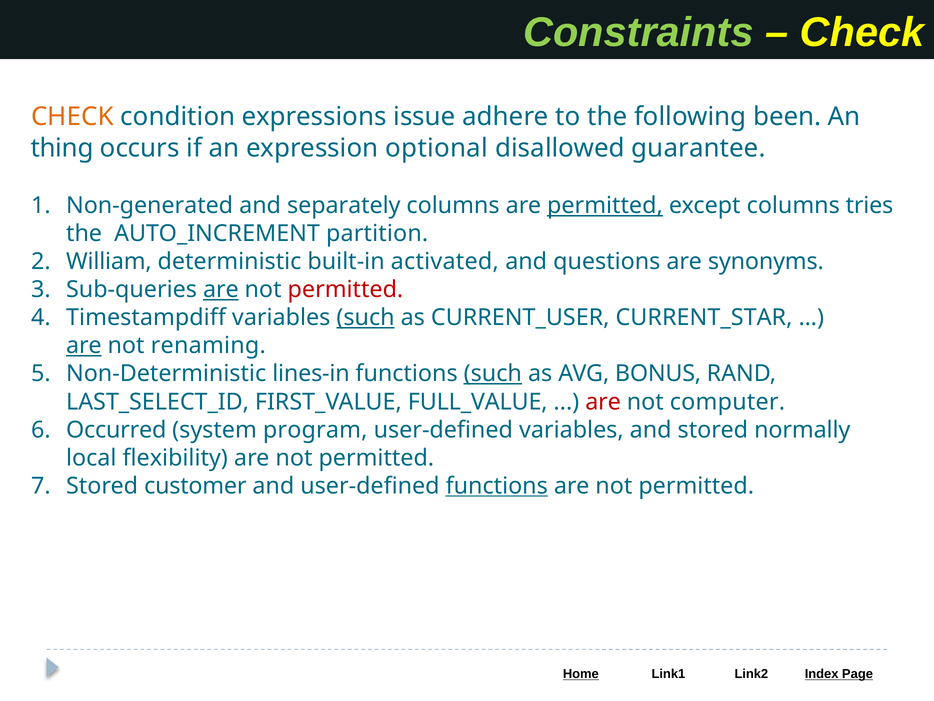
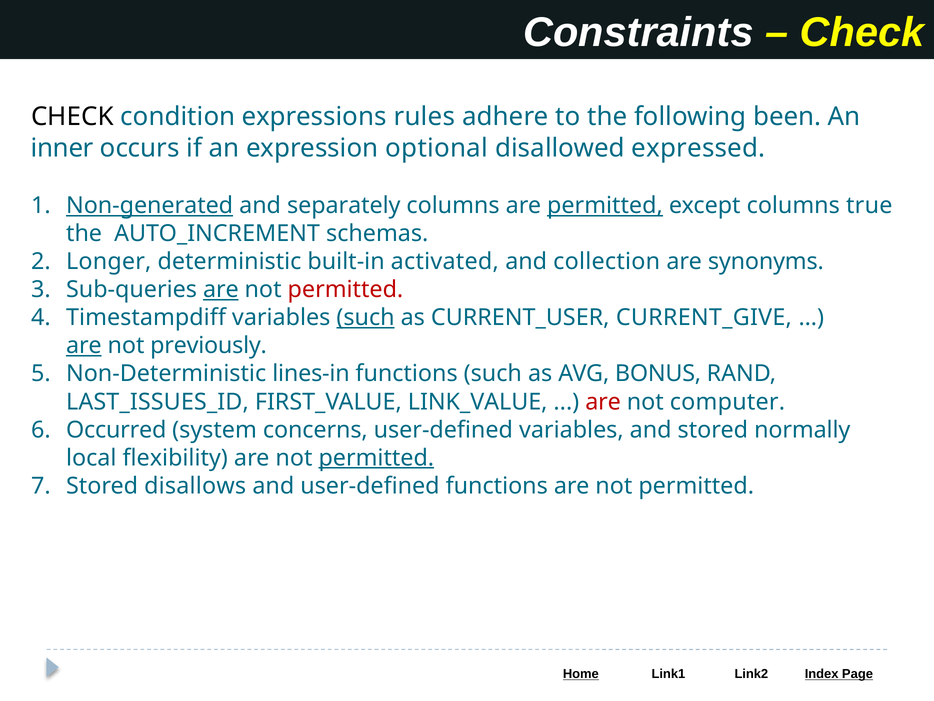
Constraints colour: light green -> white
CHECK at (72, 117) colour: orange -> black
issue: issue -> rules
thing: thing -> inner
guarantee: guarantee -> expressed
Non-generated underline: none -> present
tries: tries -> true
partition: partition -> schemas
William: William -> Longer
questions: questions -> collection
CURRENT_STAR: CURRENT_STAR -> CURRENT_GIVE
renaming: renaming -> previously
such at (493, 374) underline: present -> none
LAST_SELECT_ID: LAST_SELECT_ID -> LAST_ISSUES_ID
FULL_VALUE: FULL_VALUE -> LINK_VALUE
program: program -> concerns
permitted at (376, 458) underline: none -> present
customer: customer -> disallows
functions at (497, 486) underline: present -> none
